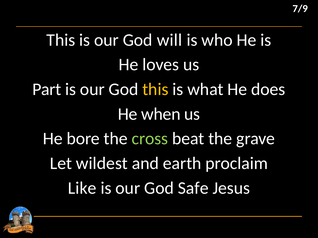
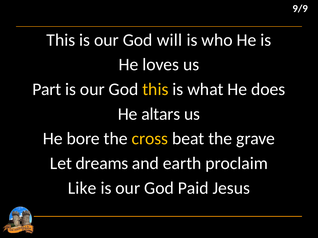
7/9: 7/9 -> 9/9
when: when -> altars
cross colour: light green -> yellow
wildest: wildest -> dreams
Safe: Safe -> Paid
